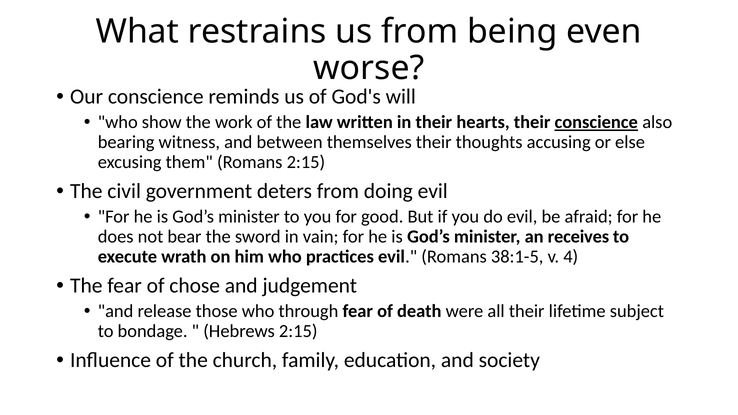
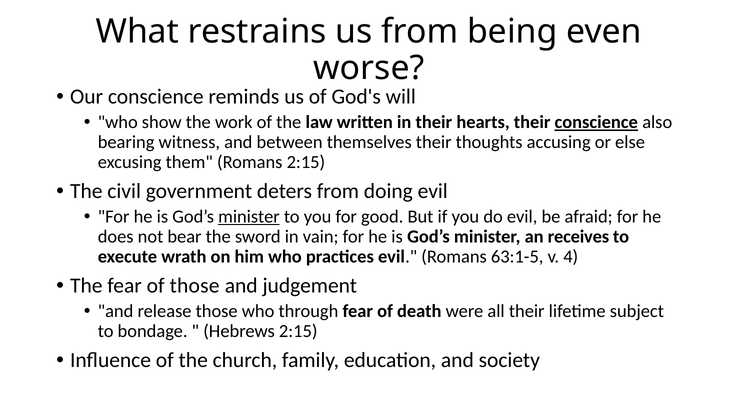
minister at (249, 217) underline: none -> present
38:1-5: 38:1-5 -> 63:1-5
of chose: chose -> those
